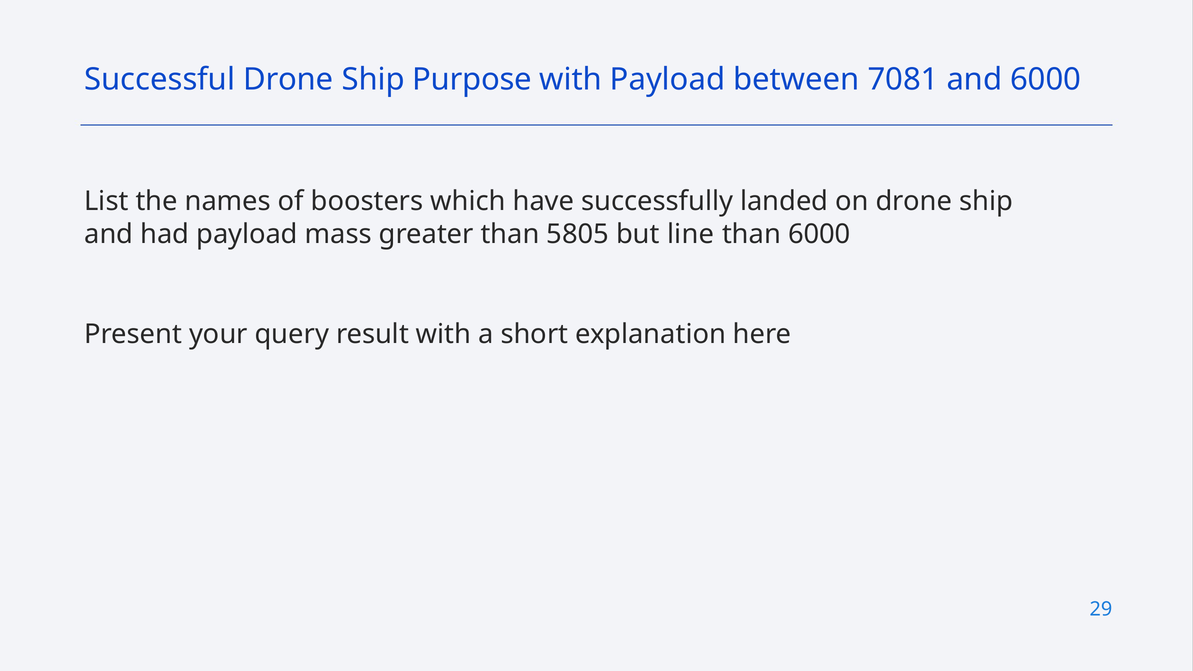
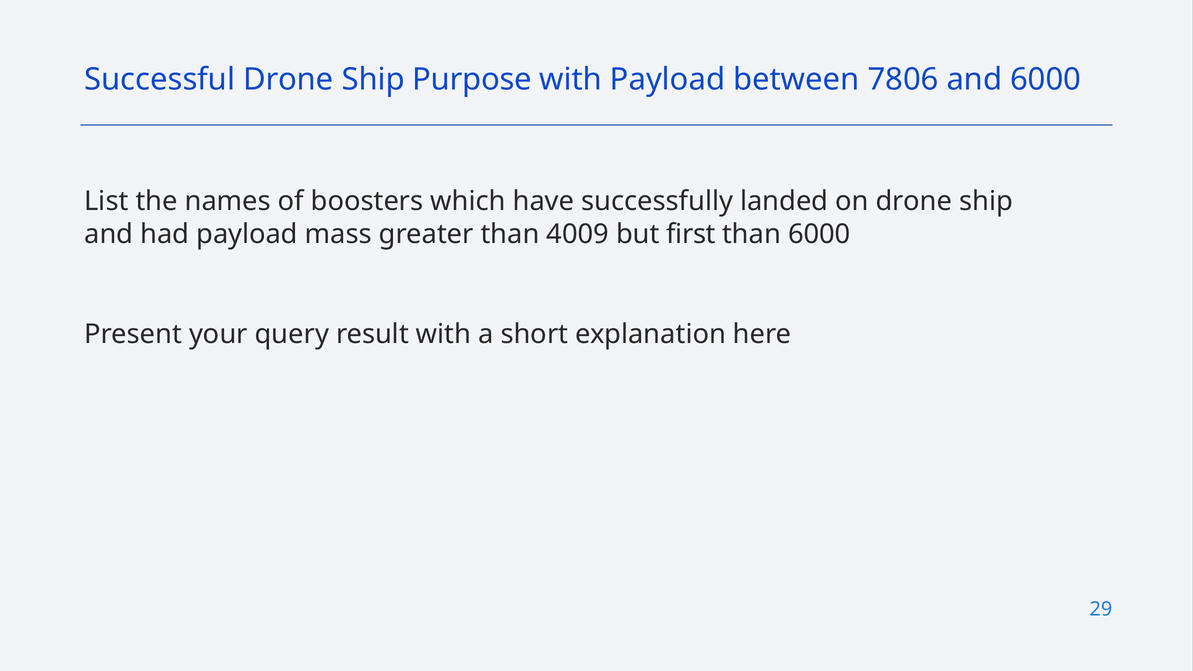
7081: 7081 -> 7806
5805: 5805 -> 4009
line: line -> first
